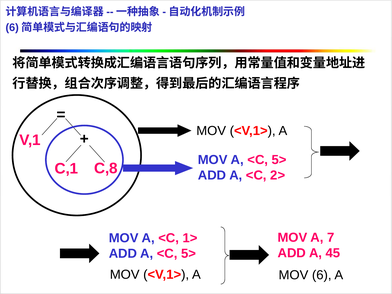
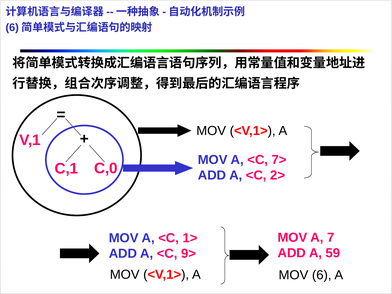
MOV A <C 5>: 5> -> 7>
C,8: C,8 -> C,0
45: 45 -> 59
ADD A <C 5>: 5> -> 9>
